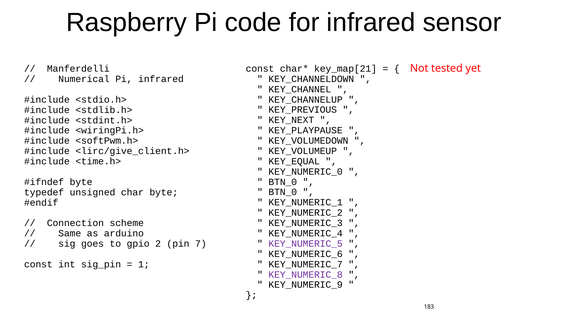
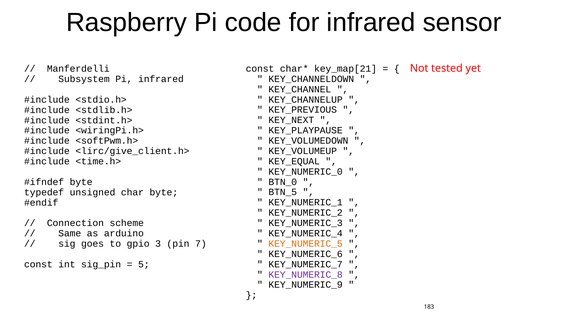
Numerical: Numerical -> Subsystem
BTN_0 at (283, 192): BTN_0 -> BTN_5
KEY_NUMERIC_5 colour: purple -> orange
2: 2 -> 3
1: 1 -> 5
